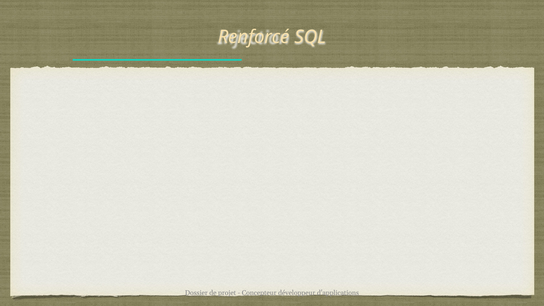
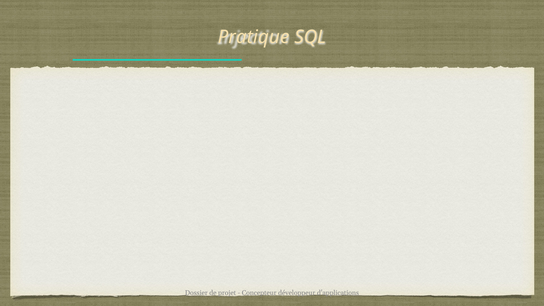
Renforcé: Renforcé -> Pratique
